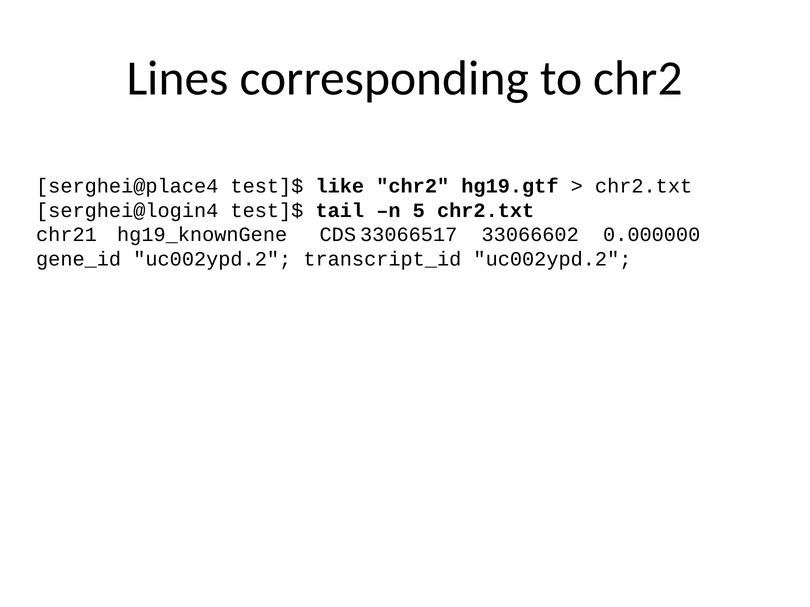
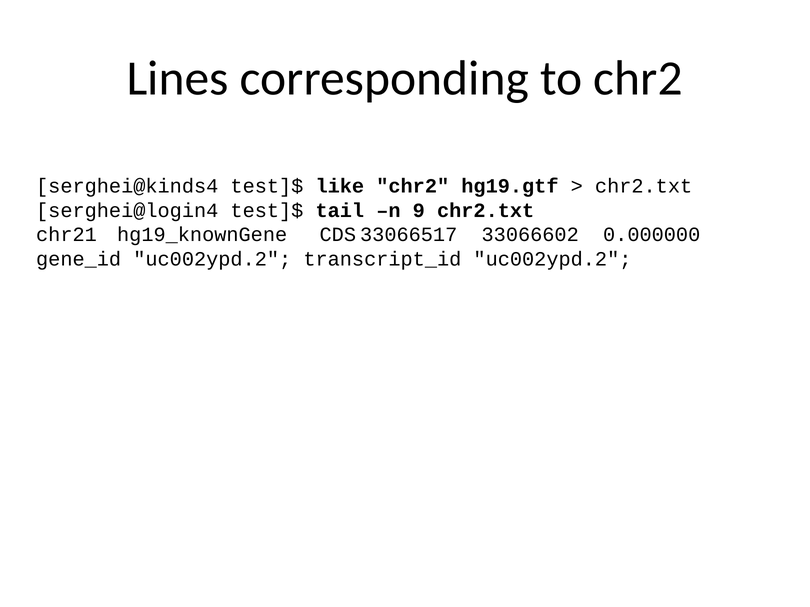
serghei@place4: serghei@place4 -> serghei@kinds4
5: 5 -> 9
